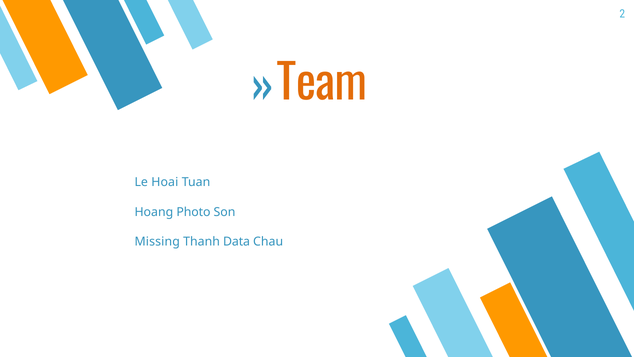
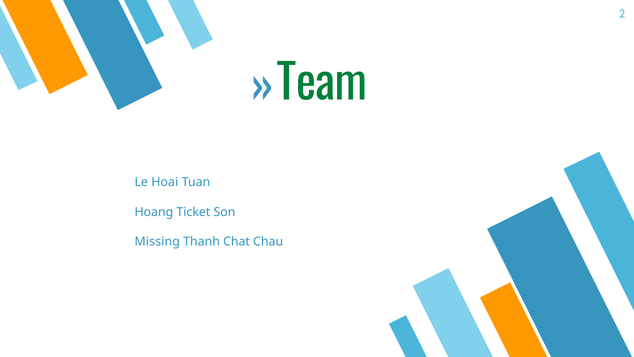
Team colour: orange -> green
Photo: Photo -> Ticket
Data: Data -> Chat
